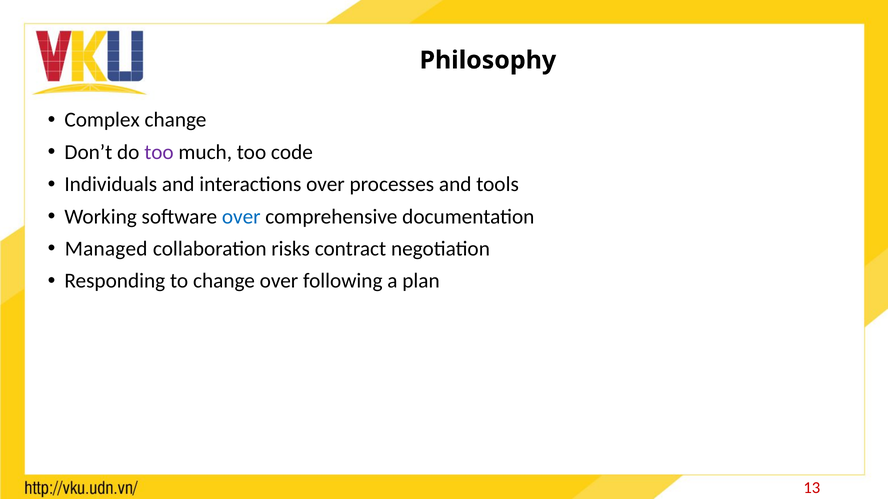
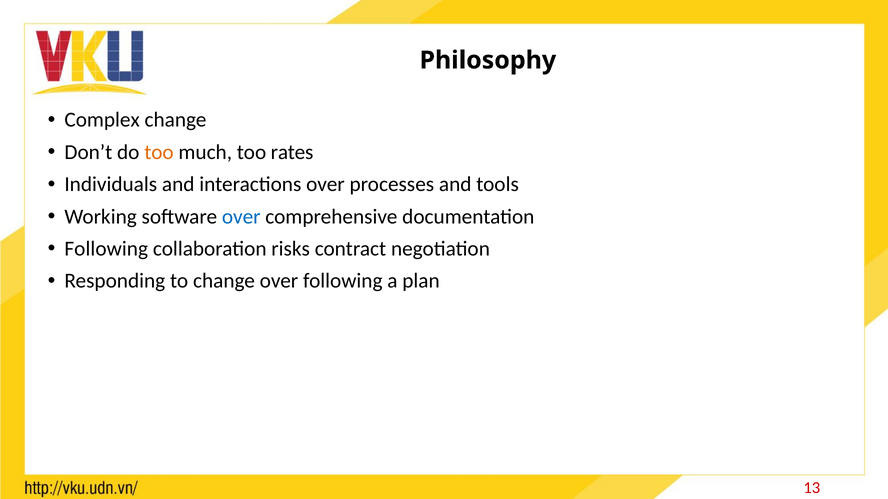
too at (159, 152) colour: purple -> orange
code: code -> rates
Managed at (106, 249): Managed -> Following
